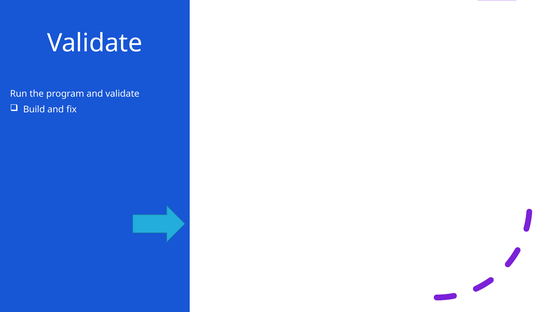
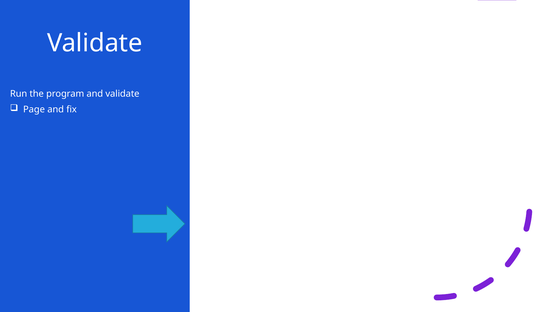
Build: Build -> Page
